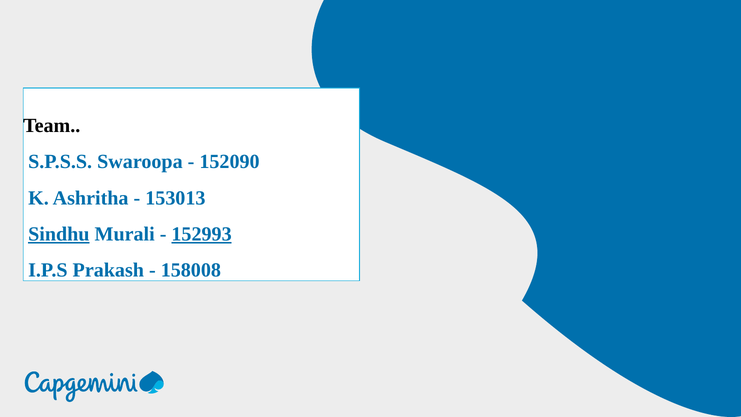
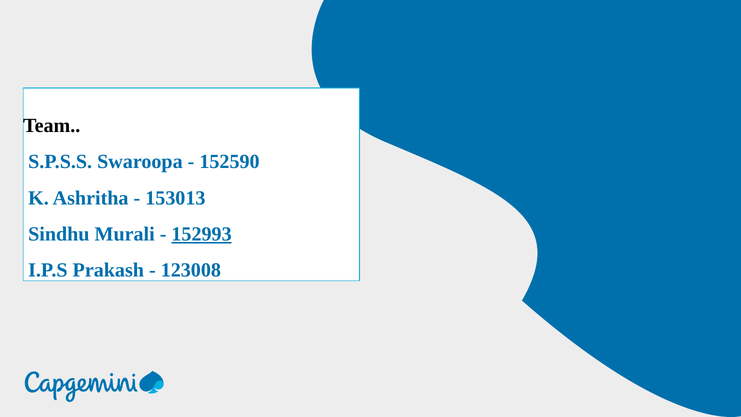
152090: 152090 -> 152590
Sindhu underline: present -> none
158008: 158008 -> 123008
